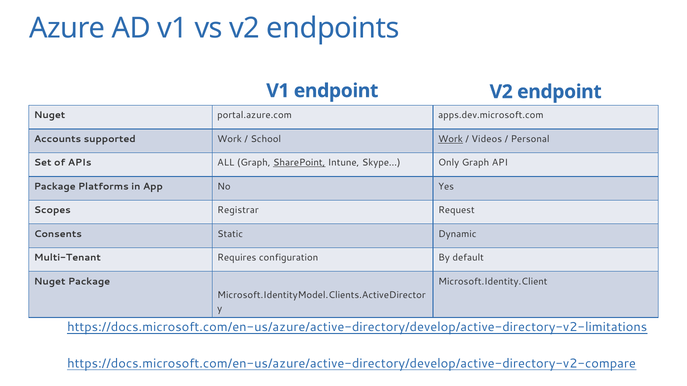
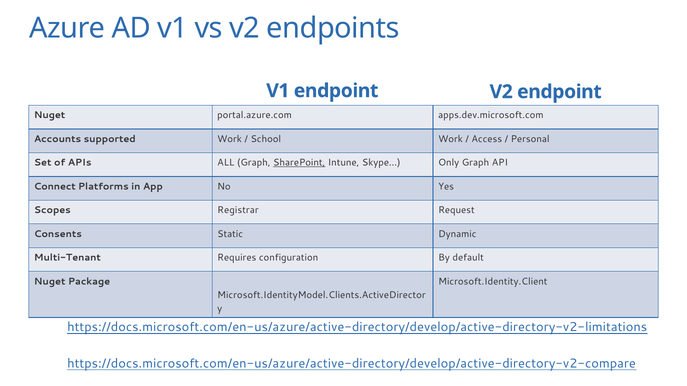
Work at (451, 139) underline: present -> none
Videos: Videos -> Access
Package at (55, 187): Package -> Connect
